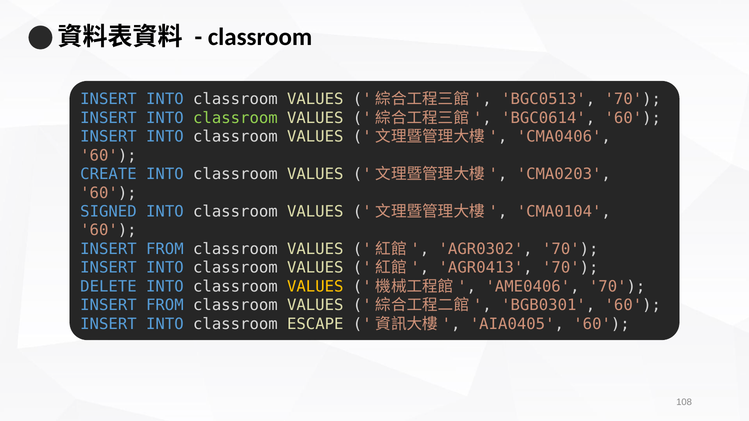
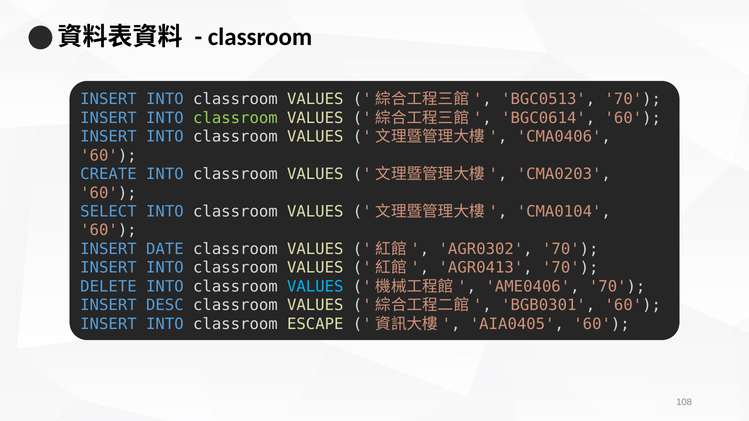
SIGNED: SIGNED -> SELECT
FROM at (165, 249): FROM -> DATE
VALUES at (315, 287) colour: yellow -> light blue
FROM at (165, 305): FROM -> DESC
